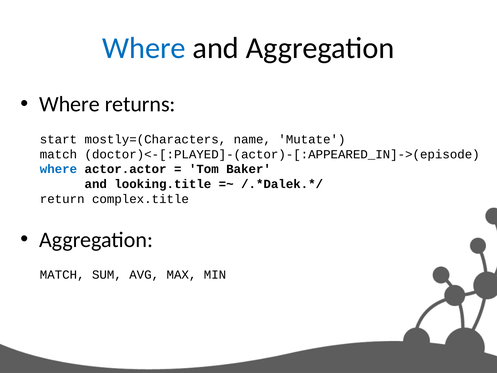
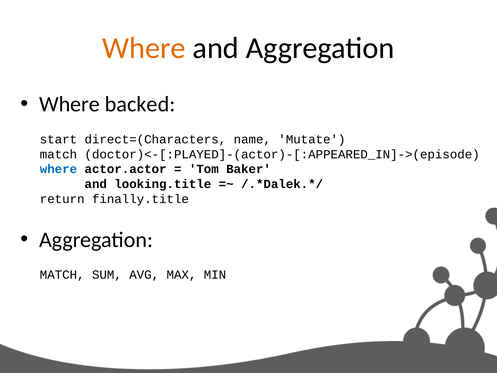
Where at (144, 48) colour: blue -> orange
returns: returns -> backed
mostly=(Characters: mostly=(Characters -> direct=(Characters
complex.title: complex.title -> finally.title
